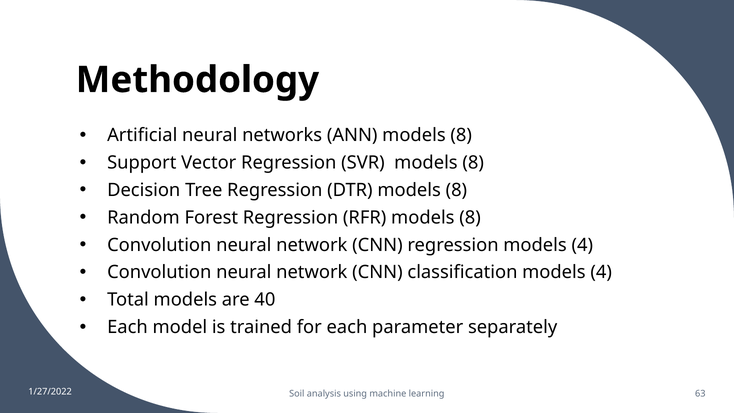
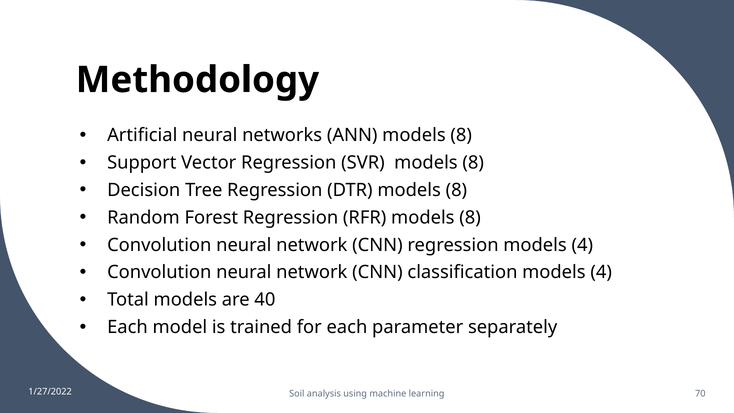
63: 63 -> 70
